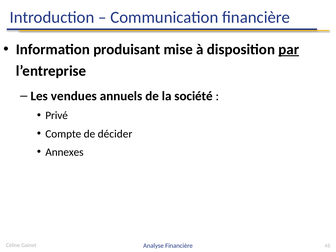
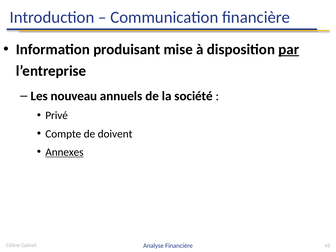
vendues: vendues -> nouveau
décider: décider -> doivent
Annexes underline: none -> present
